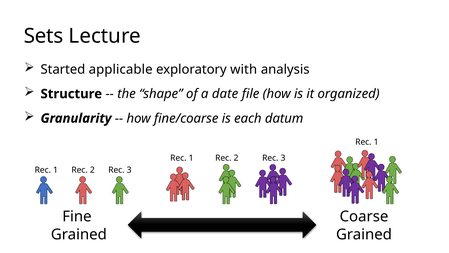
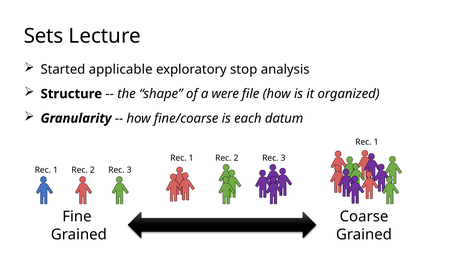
with: with -> stop
date: date -> were
